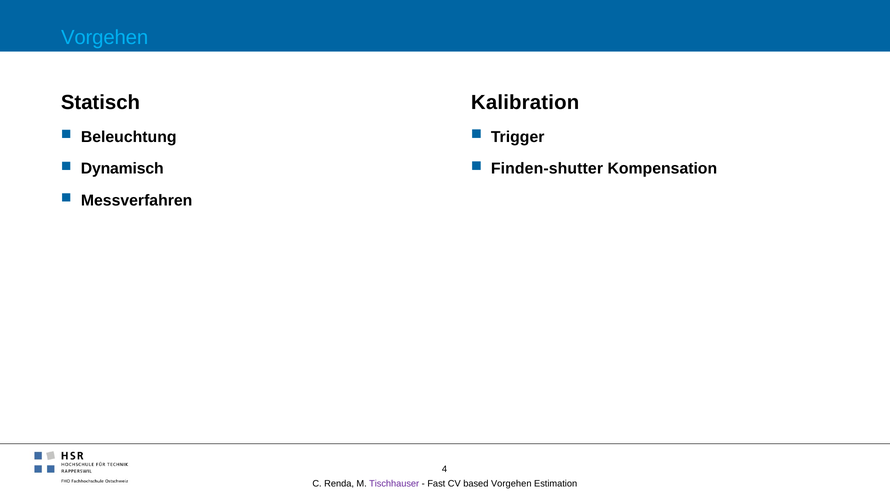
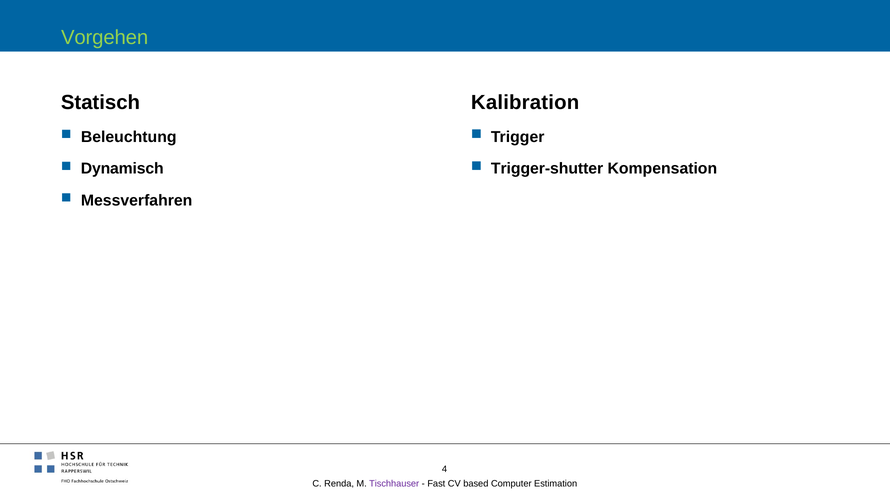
Vorgehen at (105, 37) colour: light blue -> light green
Finden-shutter: Finden-shutter -> Trigger-shutter
based Vorgehen: Vorgehen -> Computer
